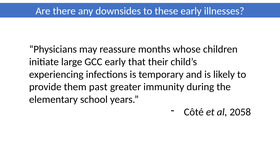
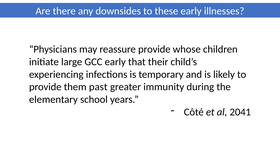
reassure months: months -> provide
2058: 2058 -> 2041
